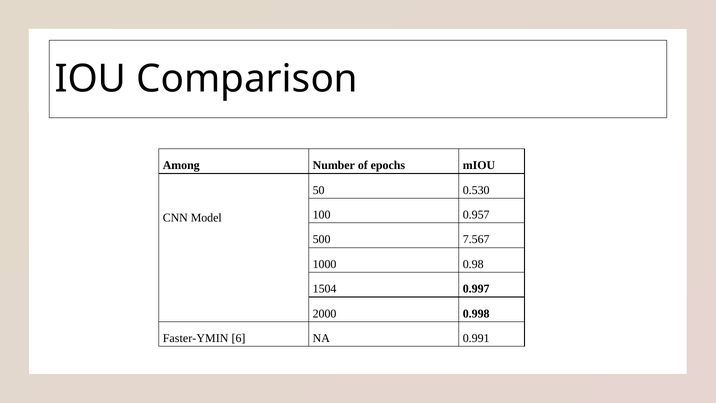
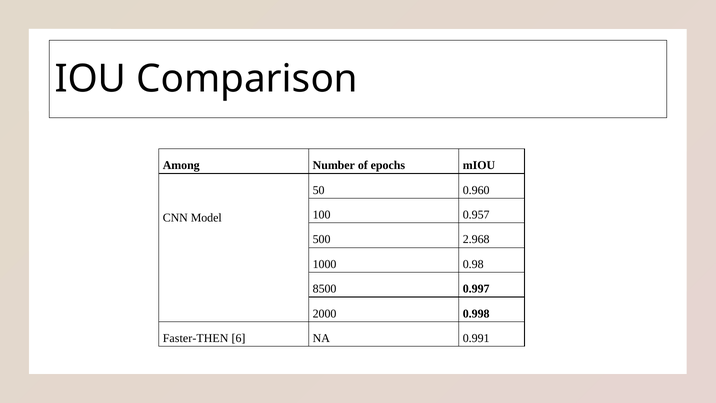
0.530: 0.530 -> 0.960
7.567: 7.567 -> 2.968
1504: 1504 -> 8500
Faster-YMIN: Faster-YMIN -> Faster-THEN
